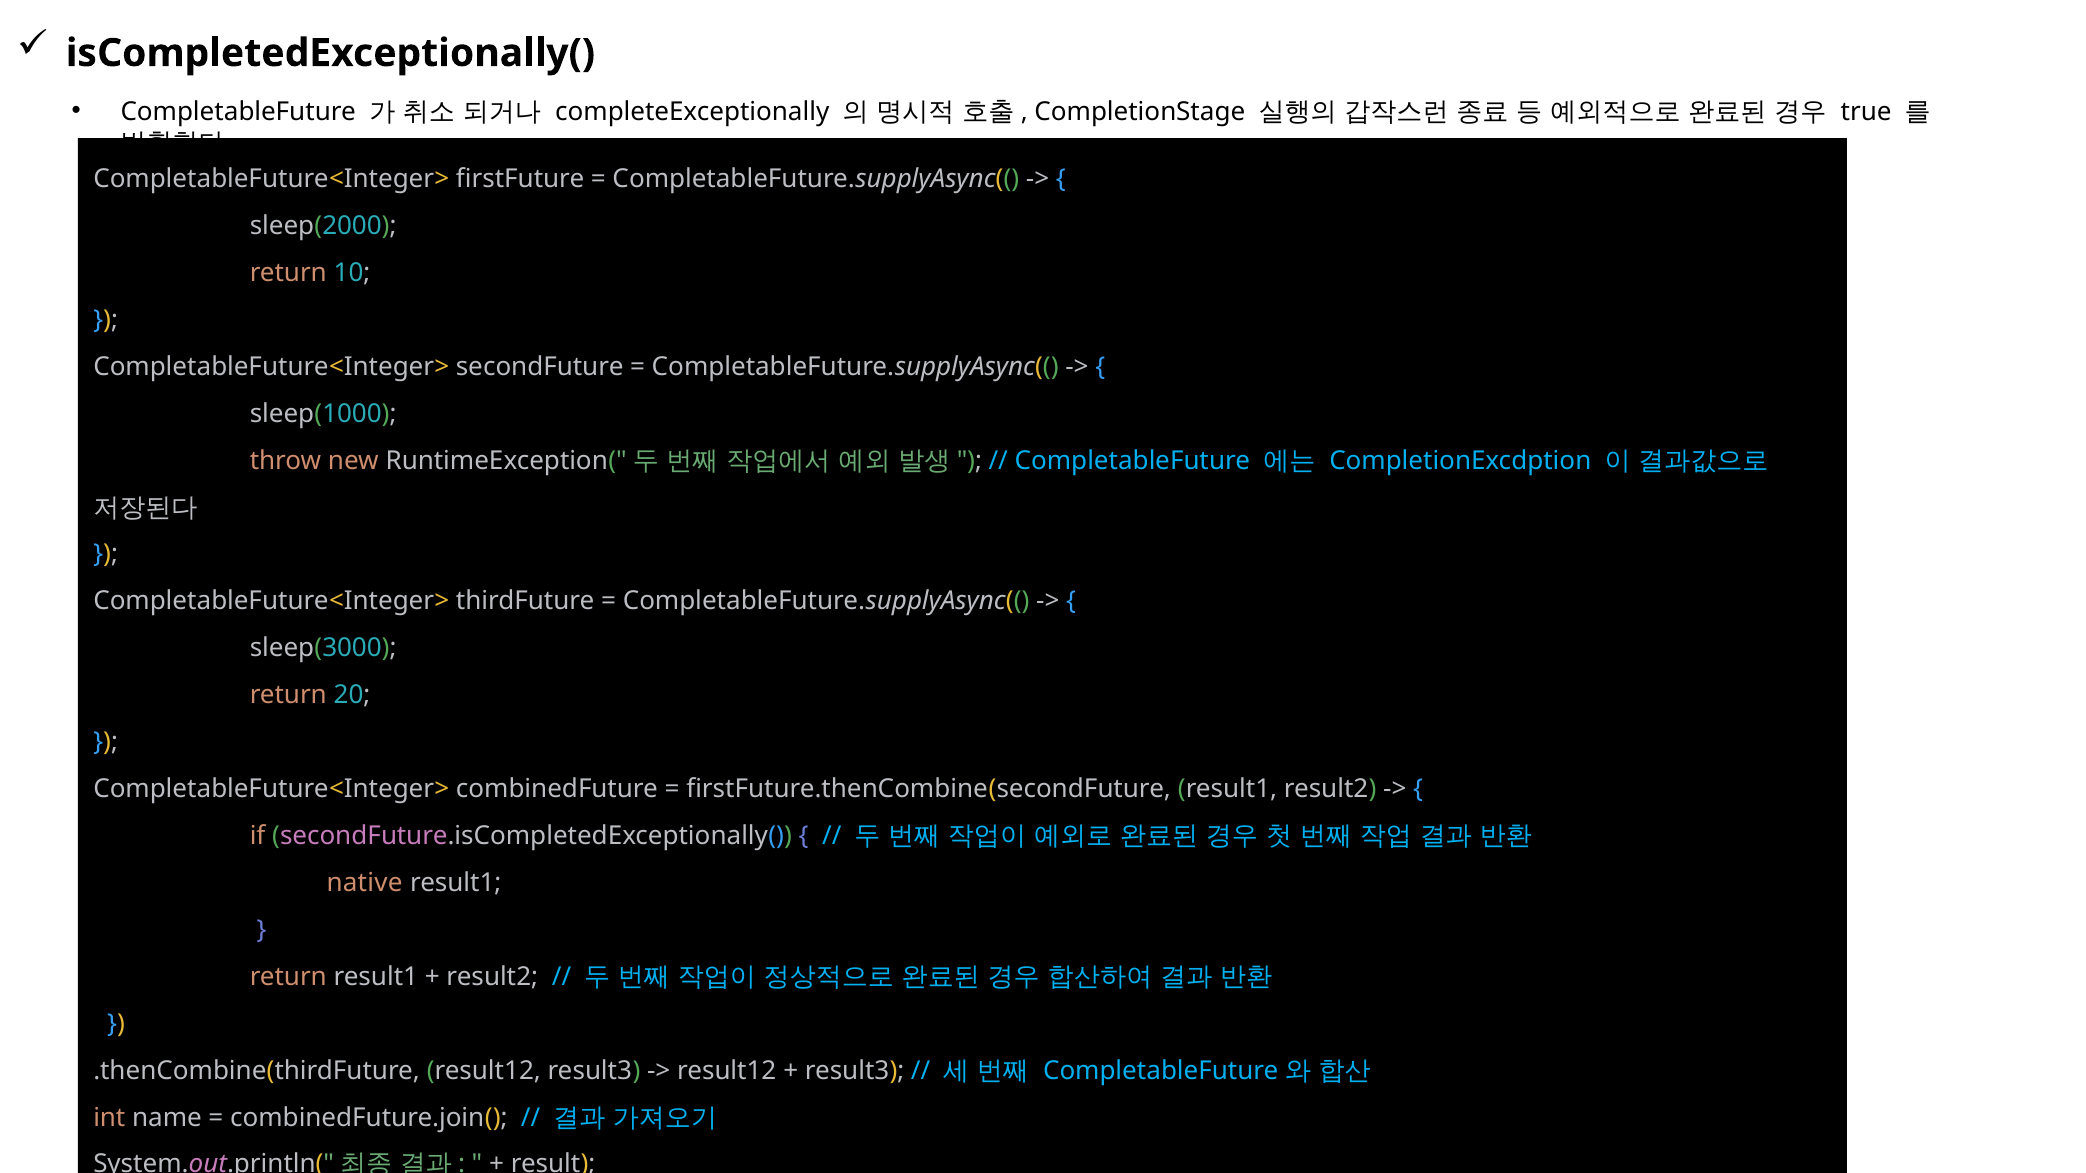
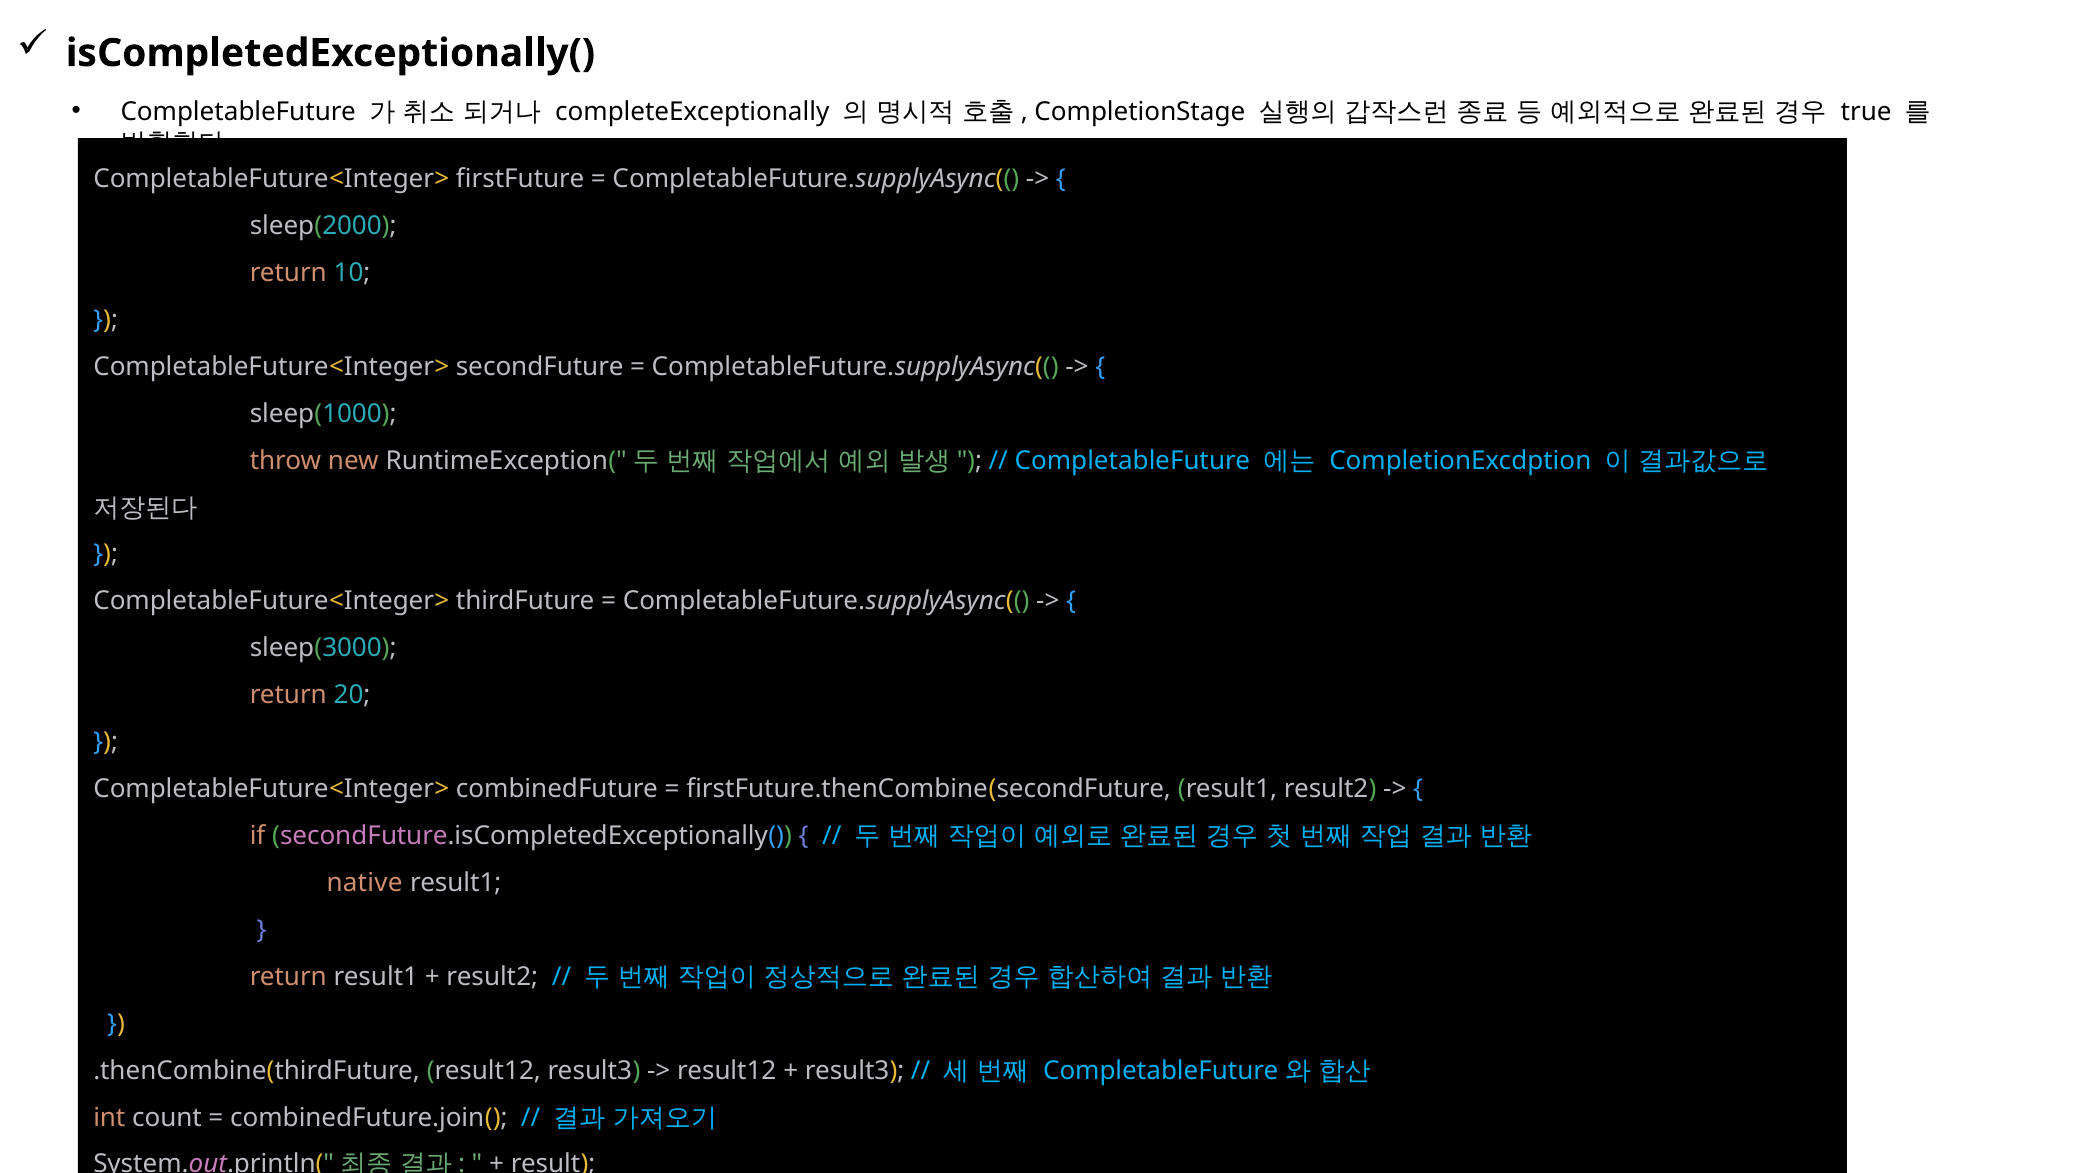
name: name -> count
